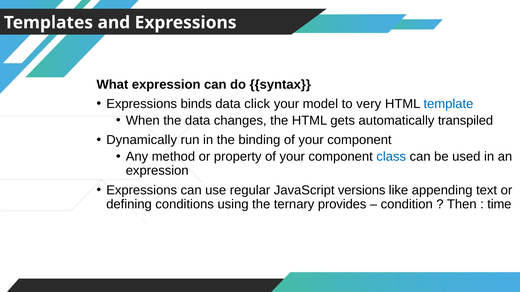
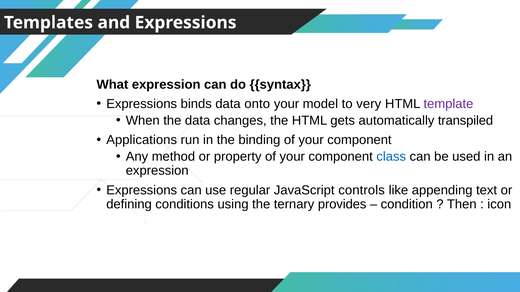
click: click -> onto
template colour: blue -> purple
Dynamically: Dynamically -> Applications
versions: versions -> controls
time: time -> icon
